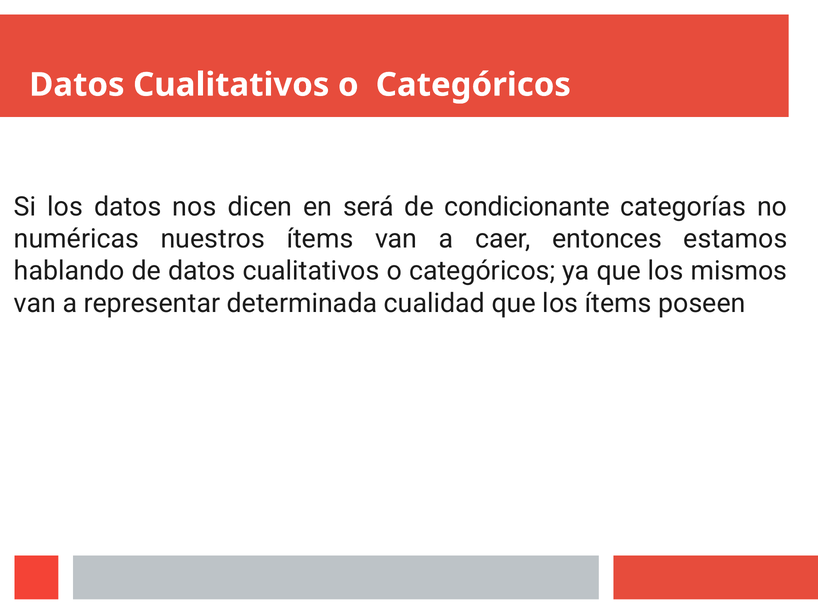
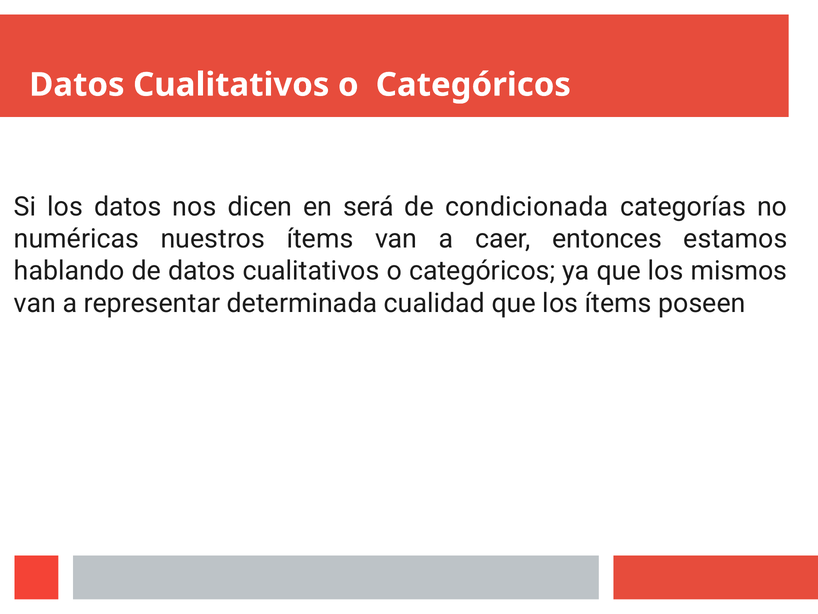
condicionante: condicionante -> condicionada
